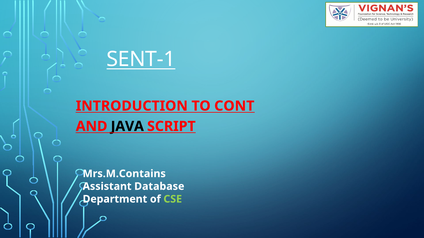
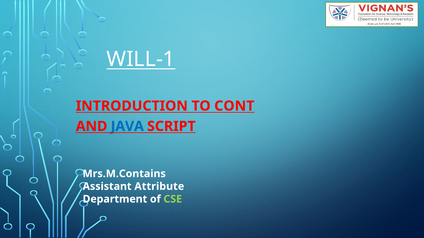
SENT-1: SENT-1 -> WILL-1
JAVA colour: black -> blue
Database: Database -> Attribute
